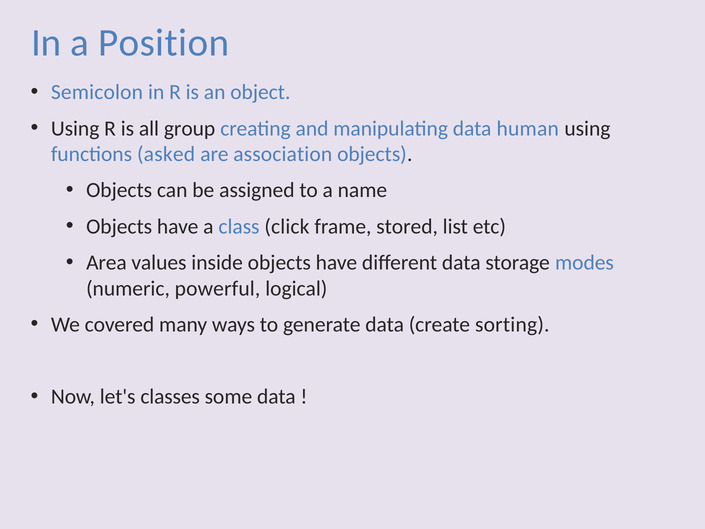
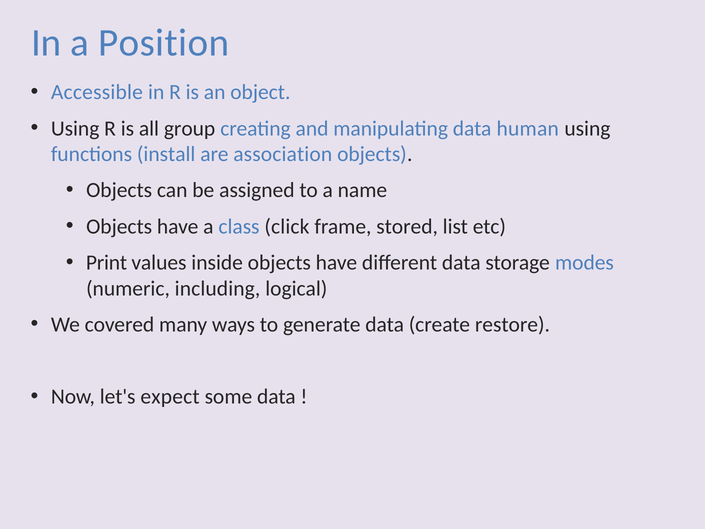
Semicolon: Semicolon -> Accessible
asked: asked -> install
Area: Area -> Print
powerful: powerful -> including
sorting: sorting -> restore
classes: classes -> expect
